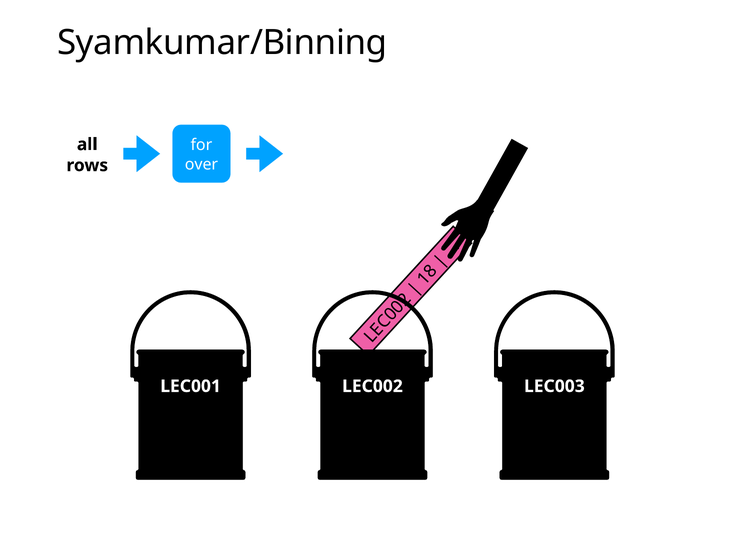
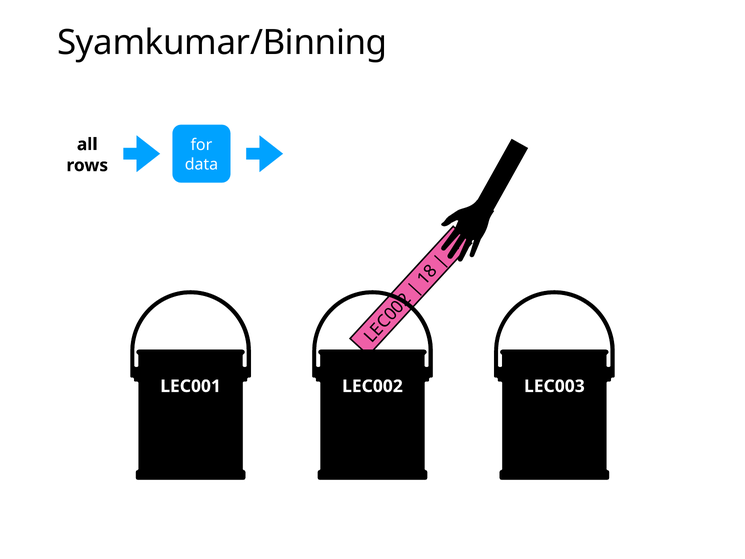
over: over -> data
